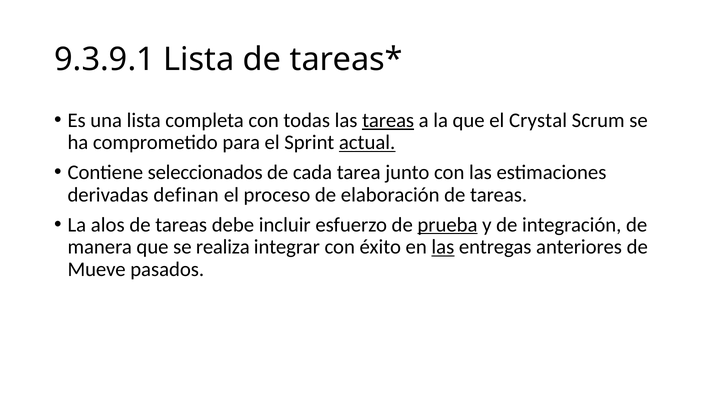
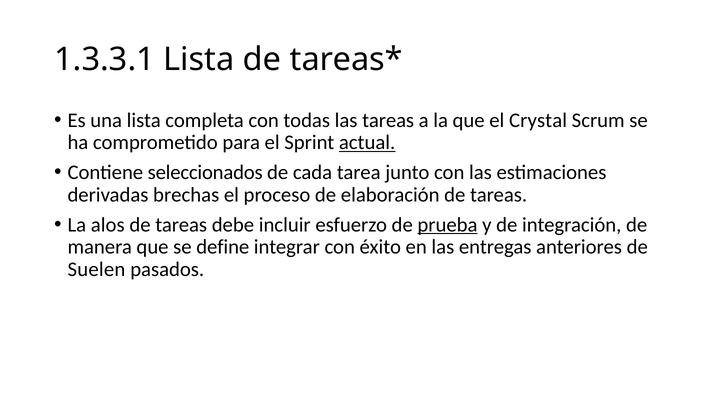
9.3.9.1: 9.3.9.1 -> 1.3.3.1
tareas at (388, 120) underline: present -> none
definan: definan -> brechas
realiza: realiza -> define
las at (443, 247) underline: present -> none
Mueve: Mueve -> Suelen
